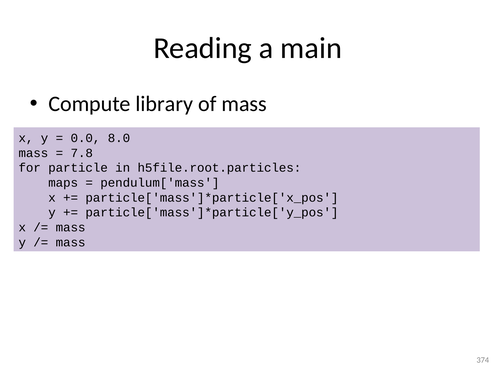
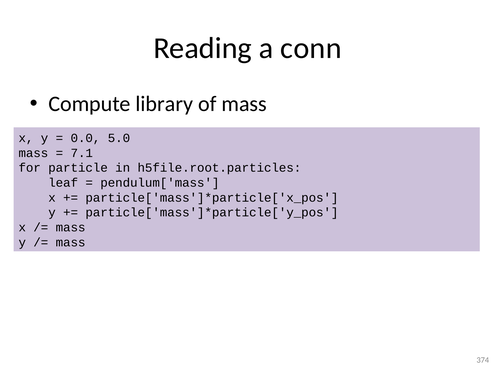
main: main -> conn
8.0: 8.0 -> 5.0
7.8: 7.8 -> 7.1
maps: maps -> leaf
